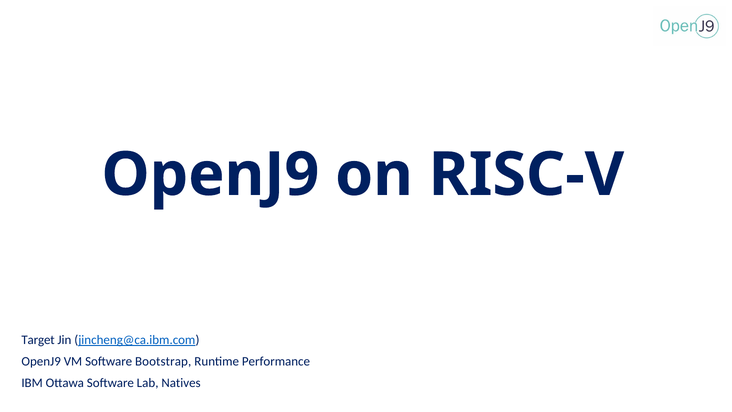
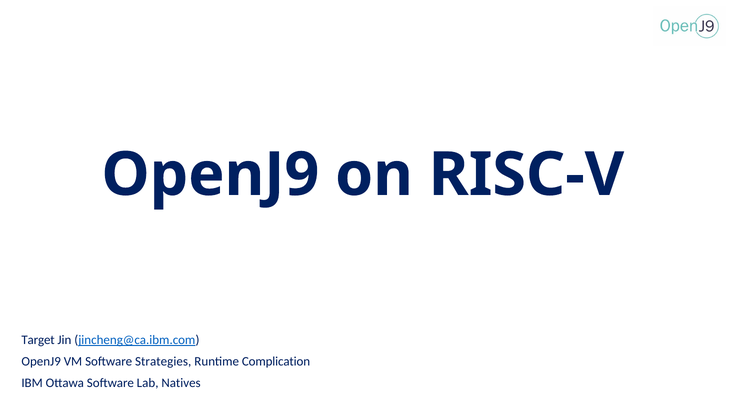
Bootstrap: Bootstrap -> Strategies
Performance: Performance -> Complication
